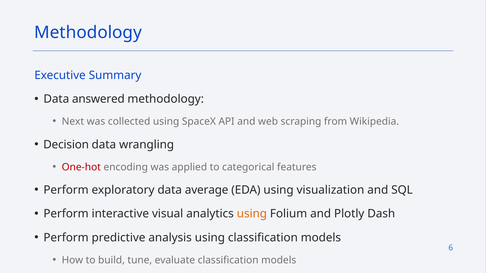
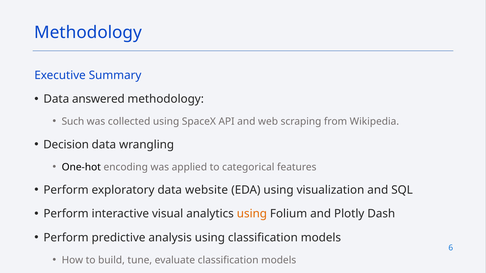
Next: Next -> Such
One-hot colour: red -> black
average: average -> website
